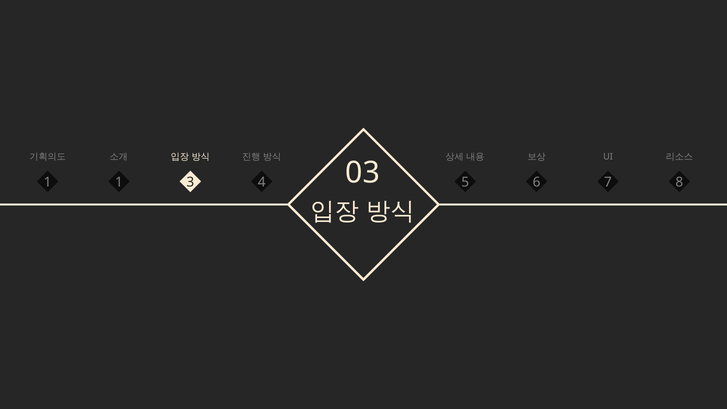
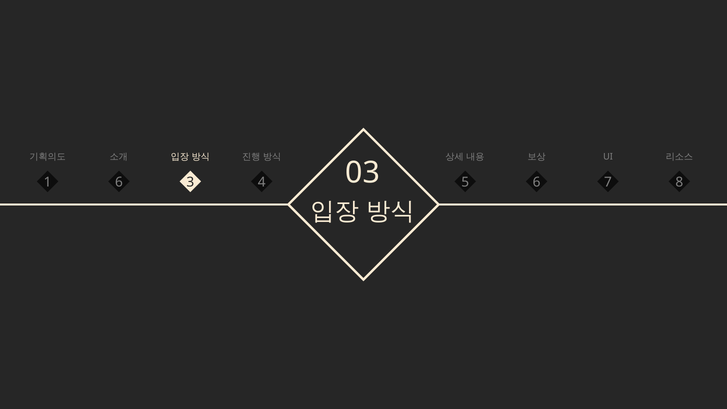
1 1: 1 -> 6
